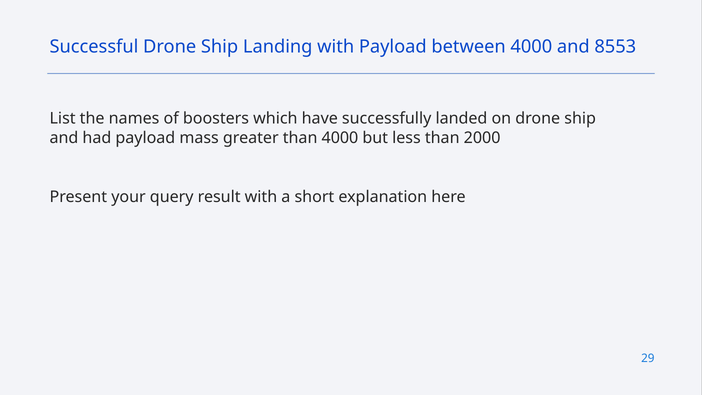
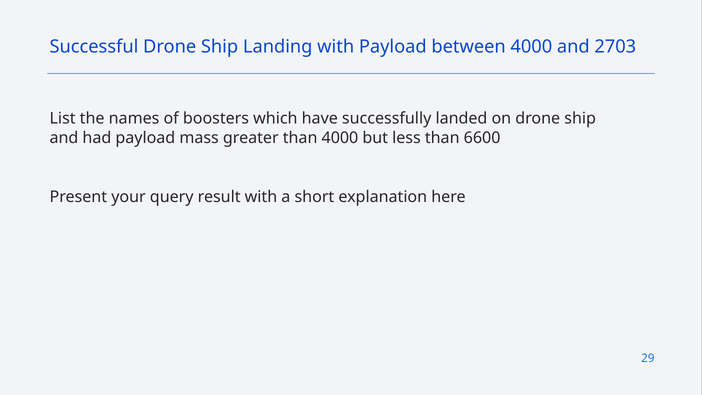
8553: 8553 -> 2703
2000: 2000 -> 6600
